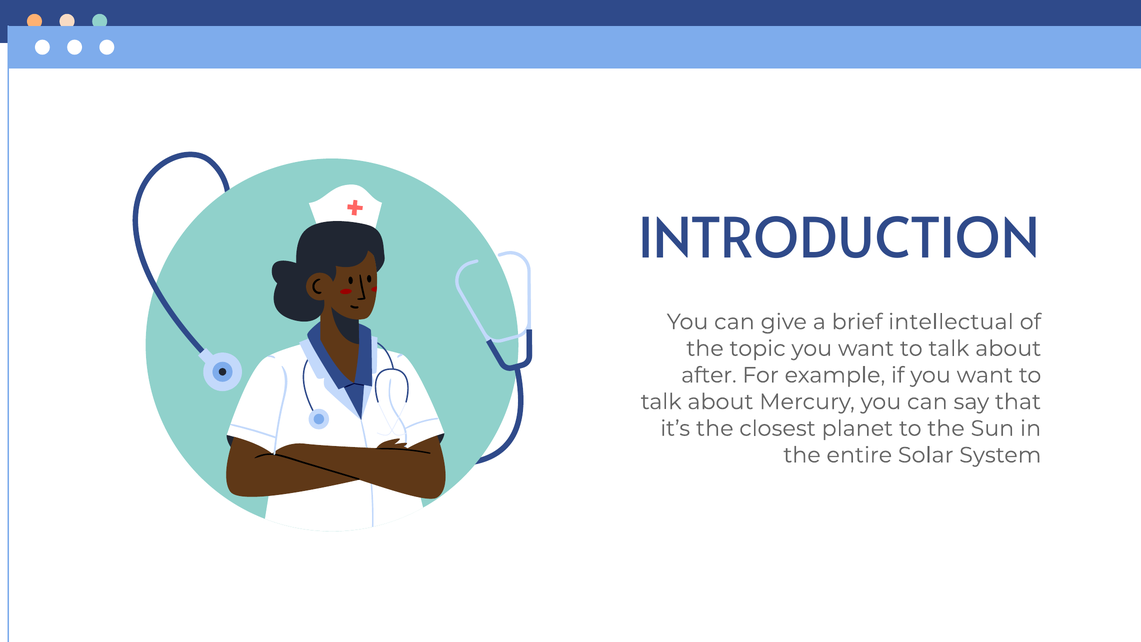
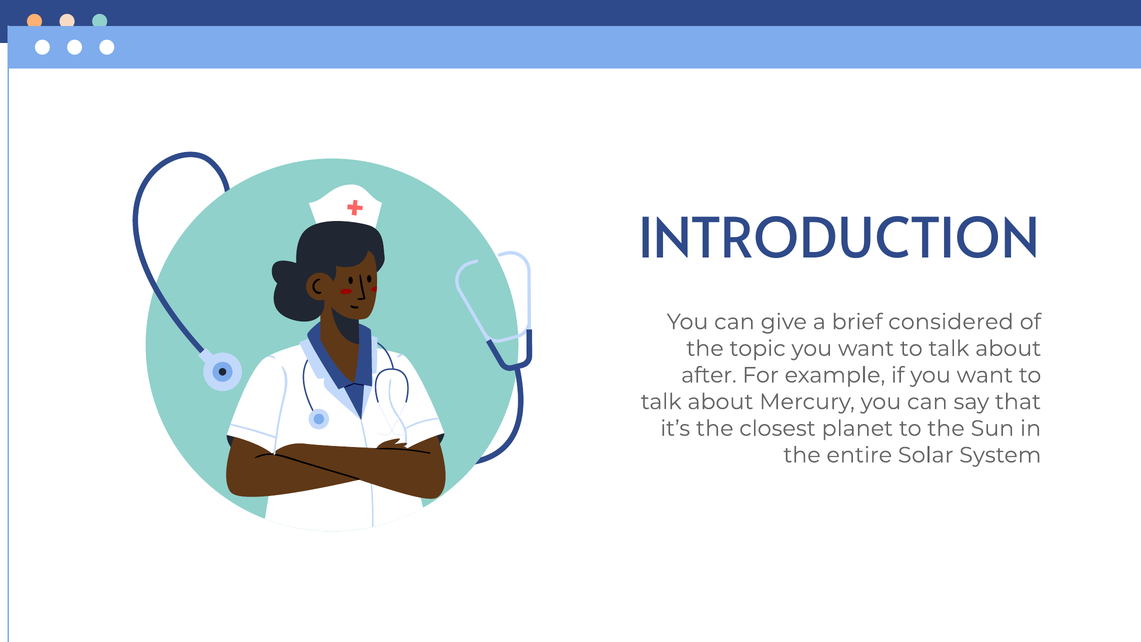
intellectual: intellectual -> considered
